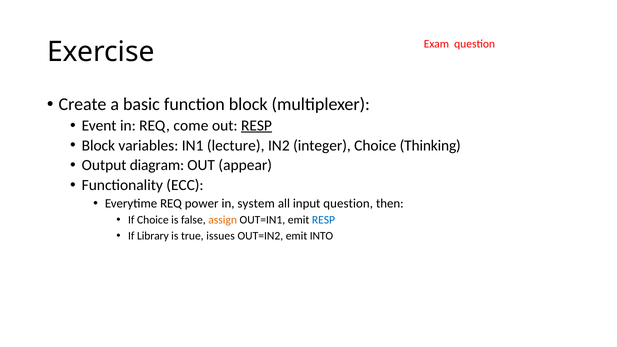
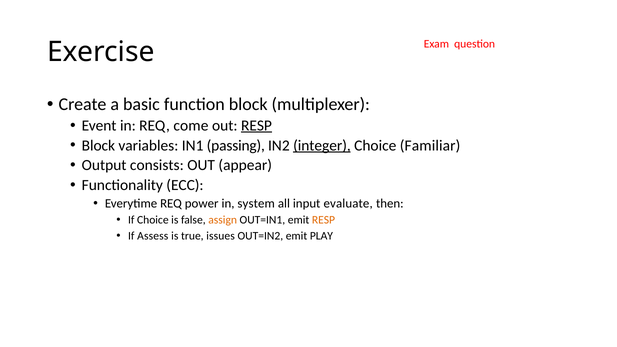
lecture: lecture -> passing
integer underline: none -> present
Thinking: Thinking -> Familiar
diagram: diagram -> consists
input question: question -> evaluate
RESP at (323, 220) colour: blue -> orange
Library: Library -> Assess
INTO: INTO -> PLAY
